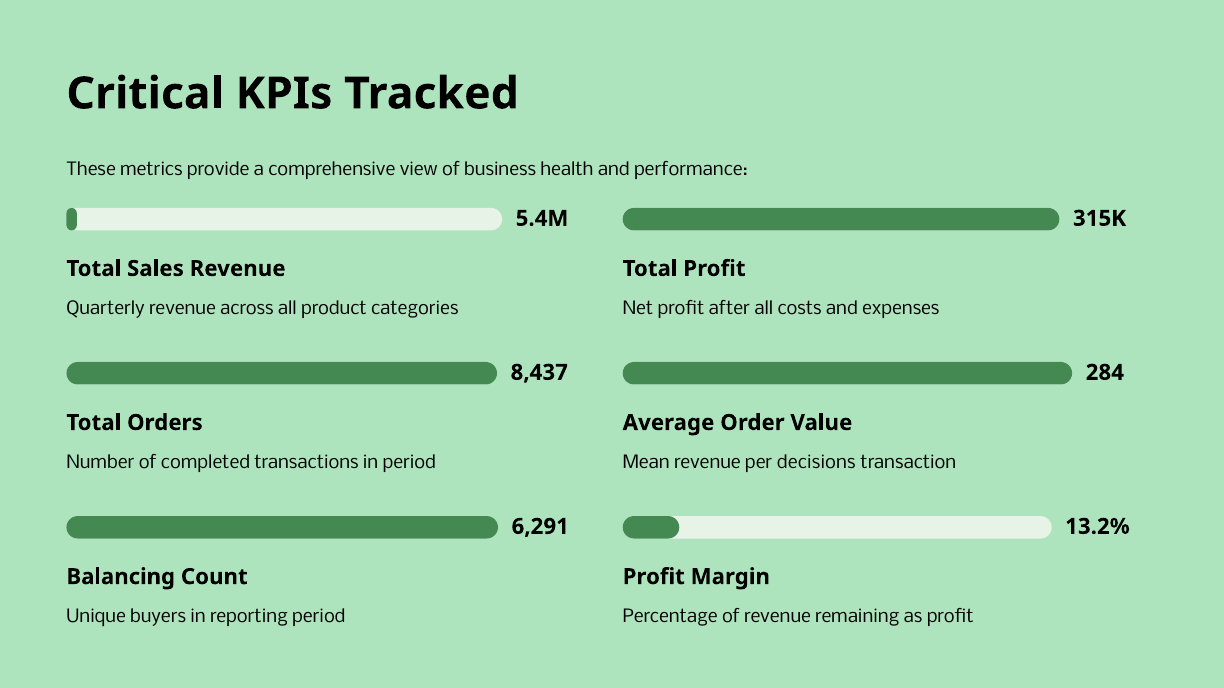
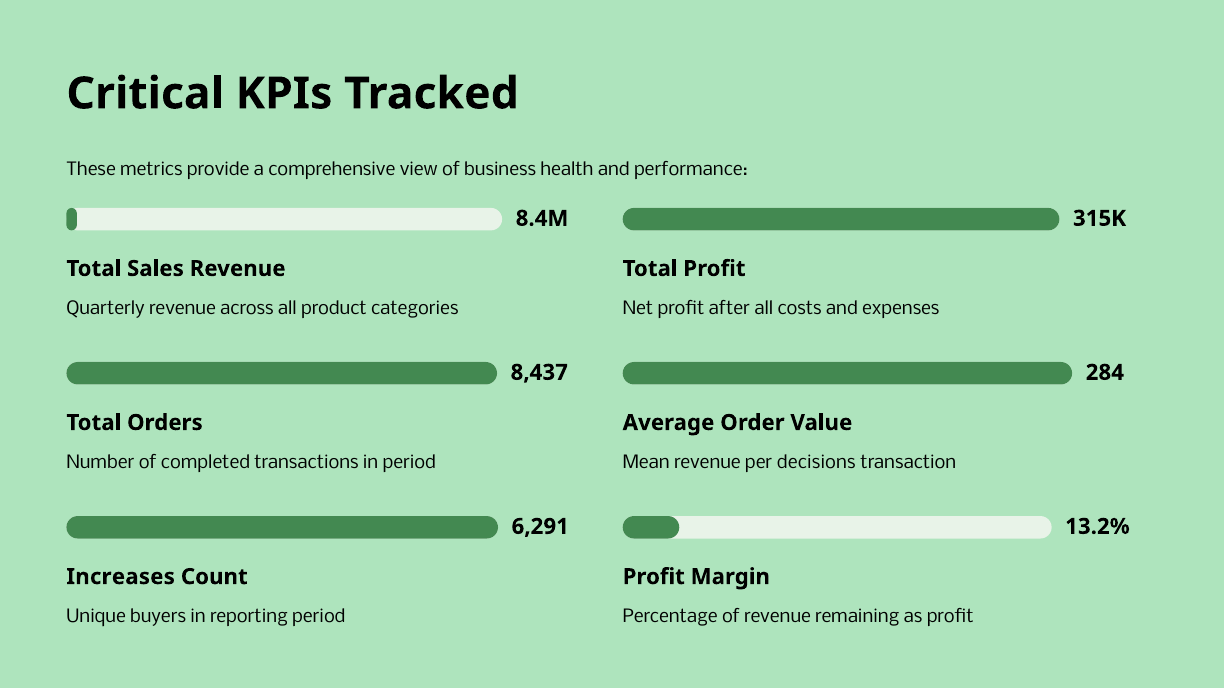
5.4M: 5.4M -> 8.4M
Balancing: Balancing -> Increases
